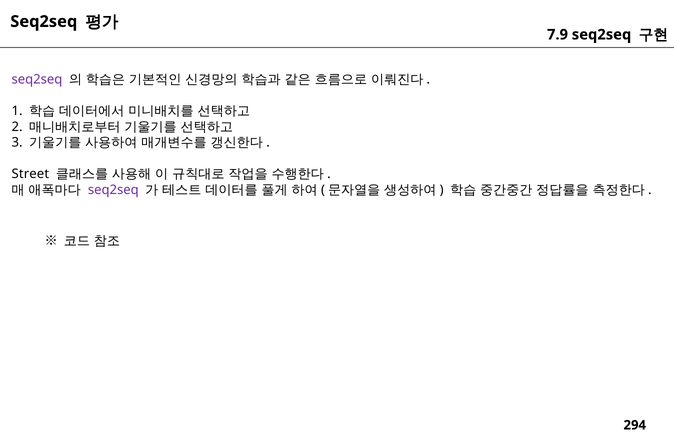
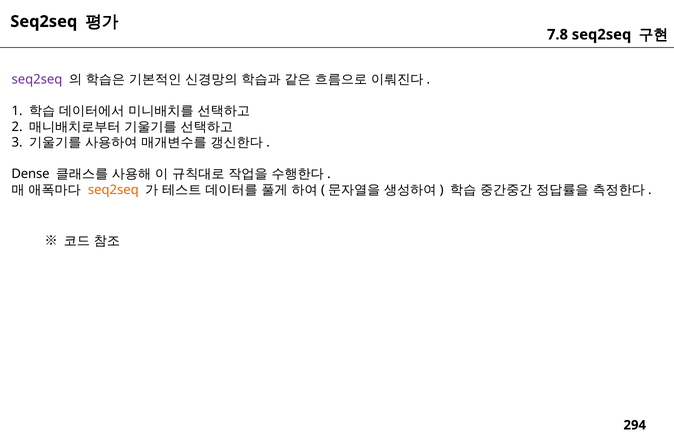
7.9: 7.9 -> 7.8
Street: Street -> Dense
seq2seq at (113, 190) colour: purple -> orange
